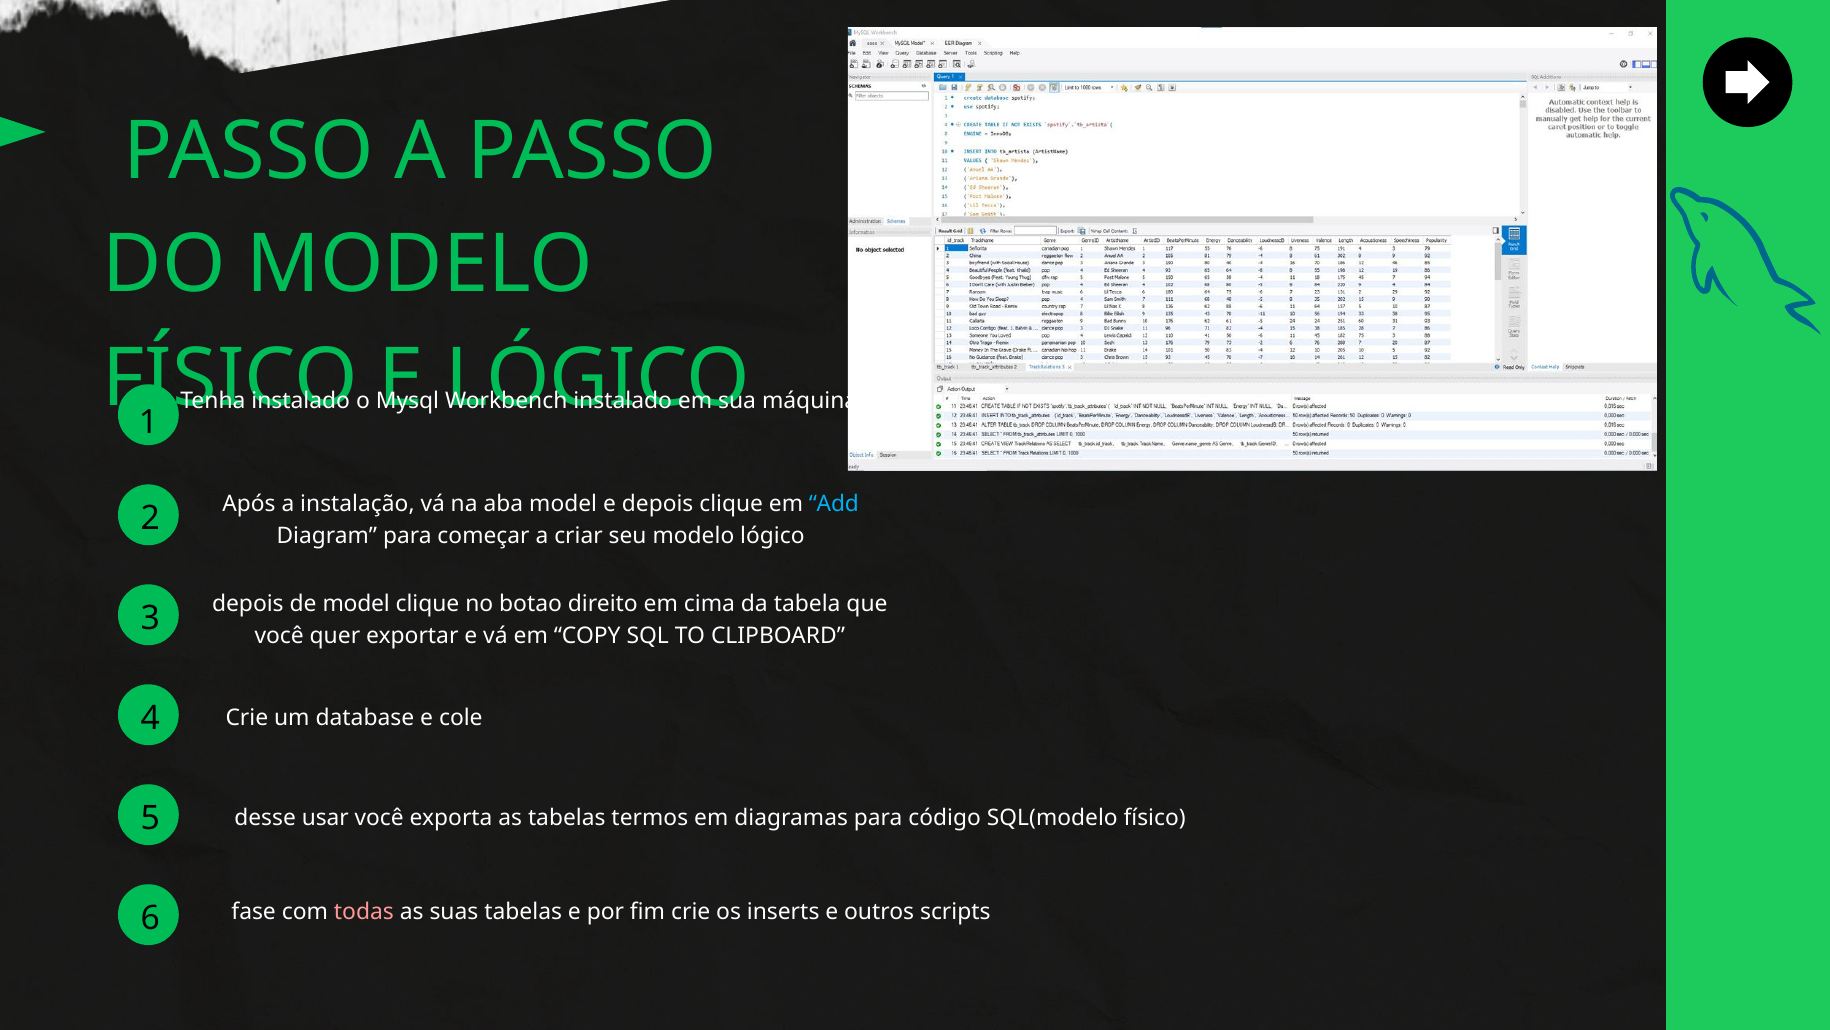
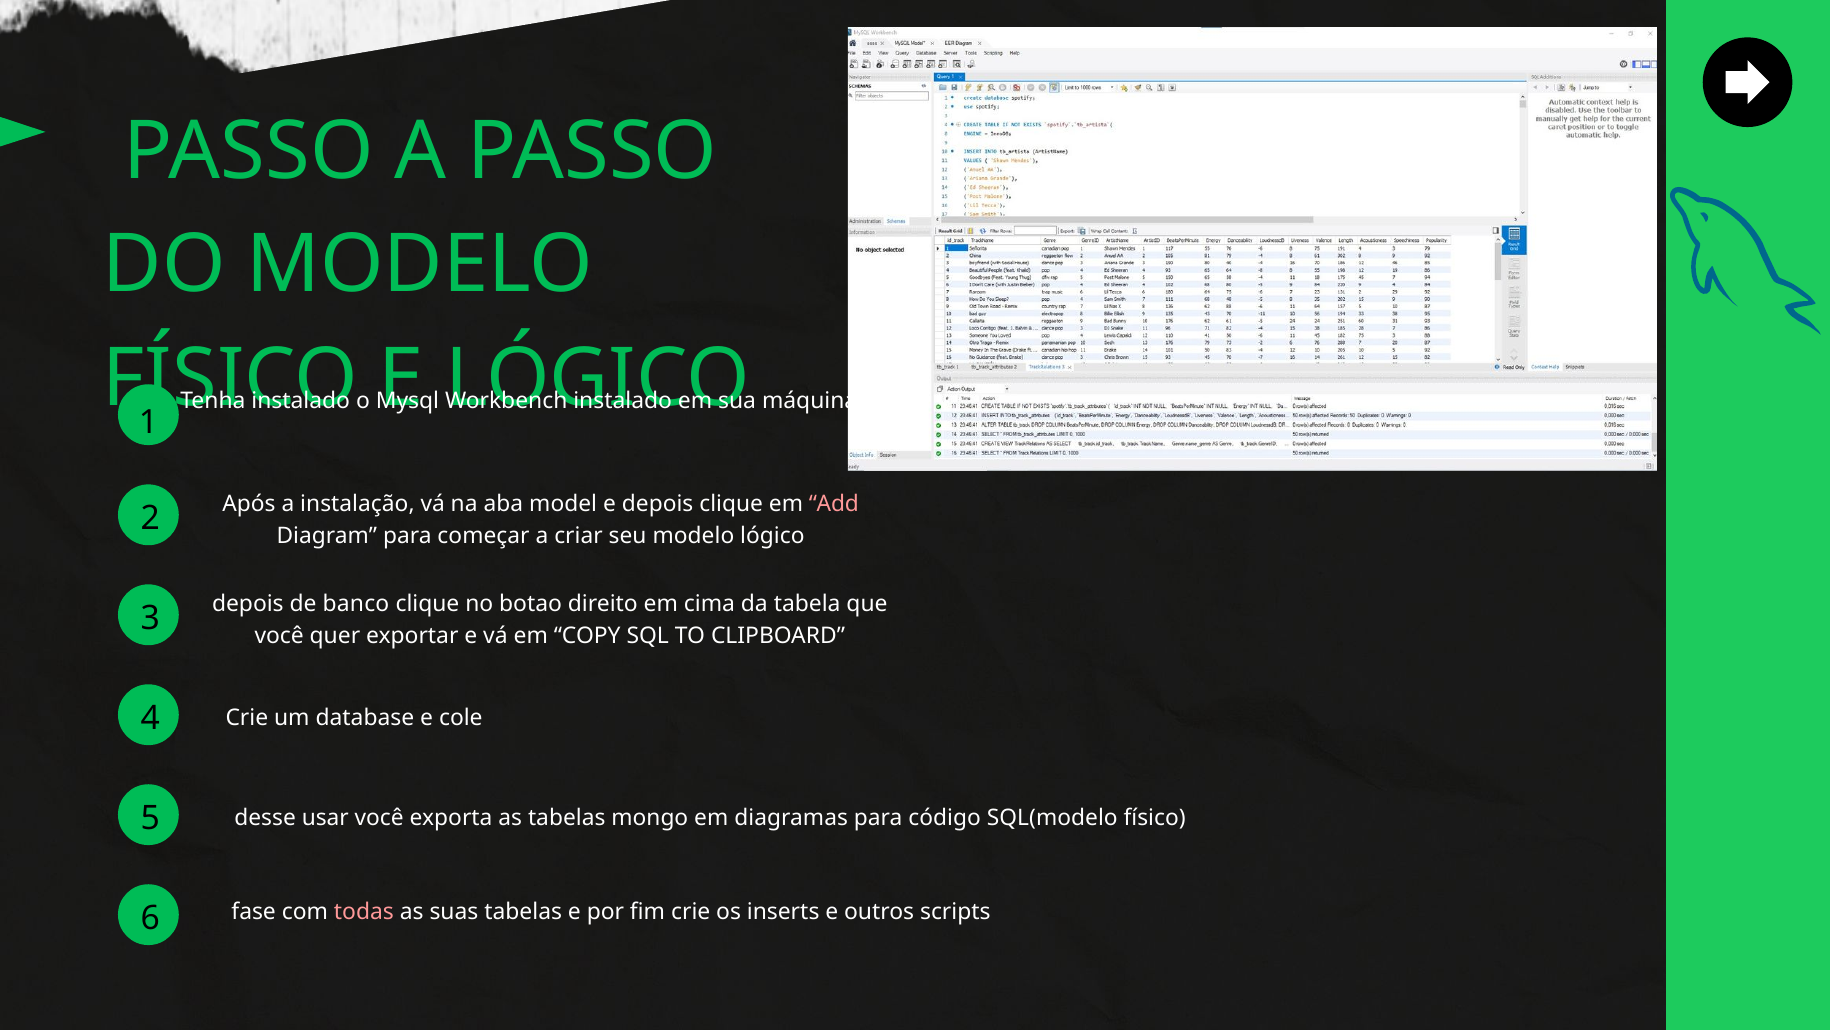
Add colour: light blue -> pink
de model: model -> banco
termos: termos -> mongo
